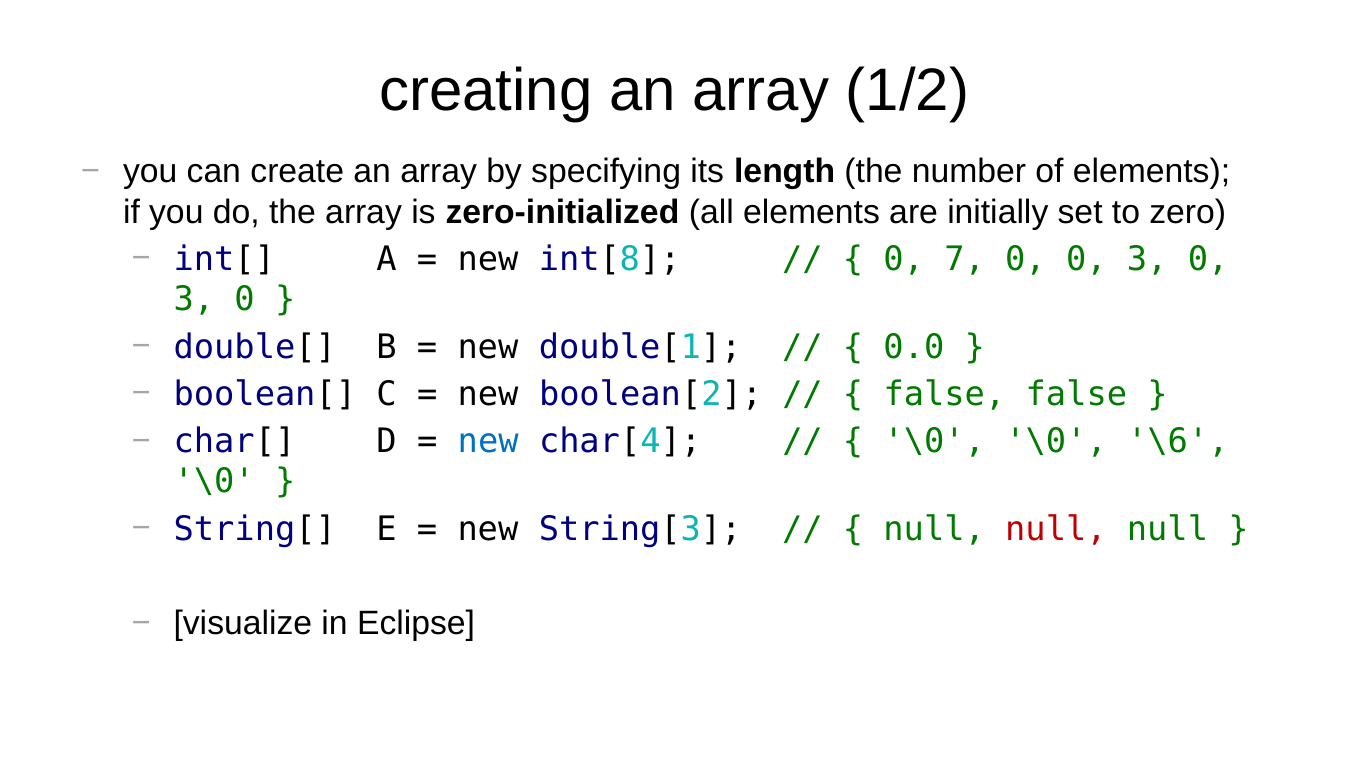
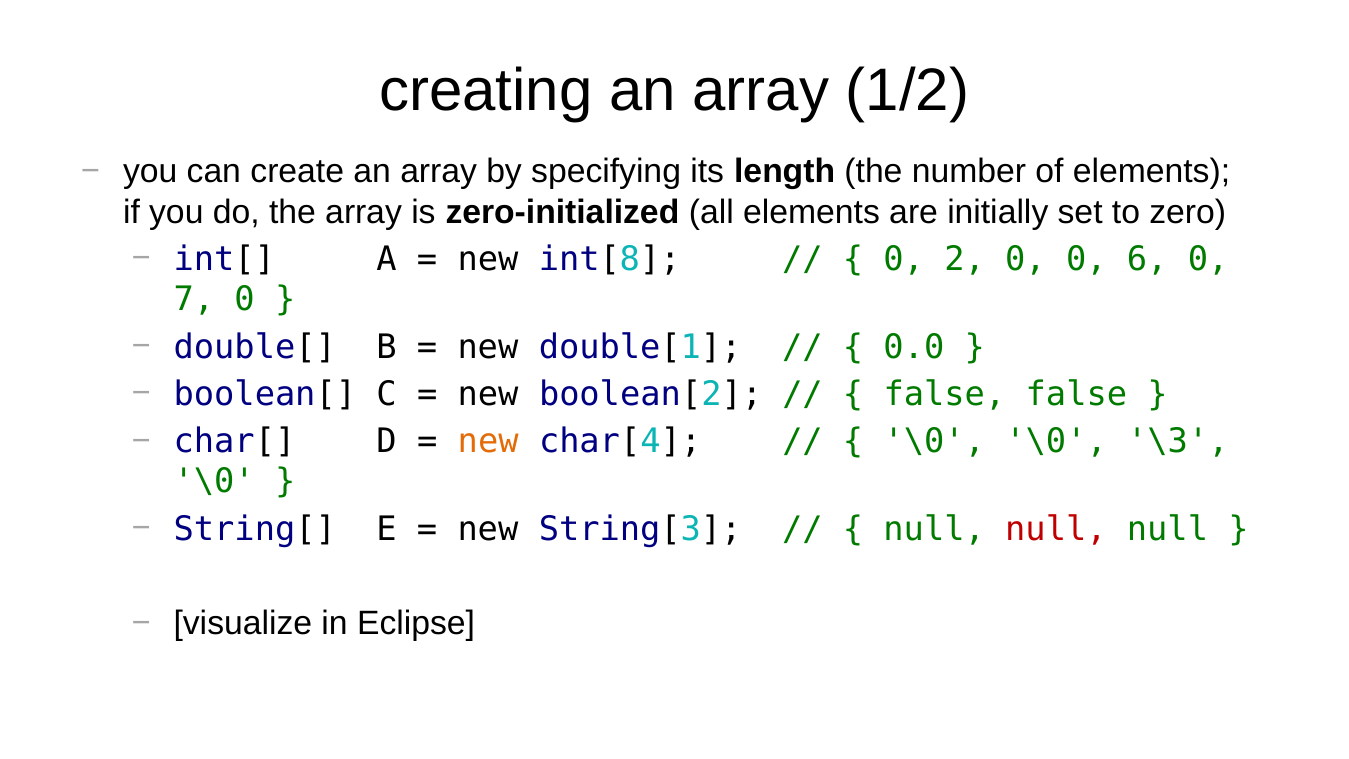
7: 7 -> 2
0 0 3: 3 -> 6
3 at (194, 300): 3 -> 7
new at (488, 441) colour: blue -> orange
\6: \6 -> \3
